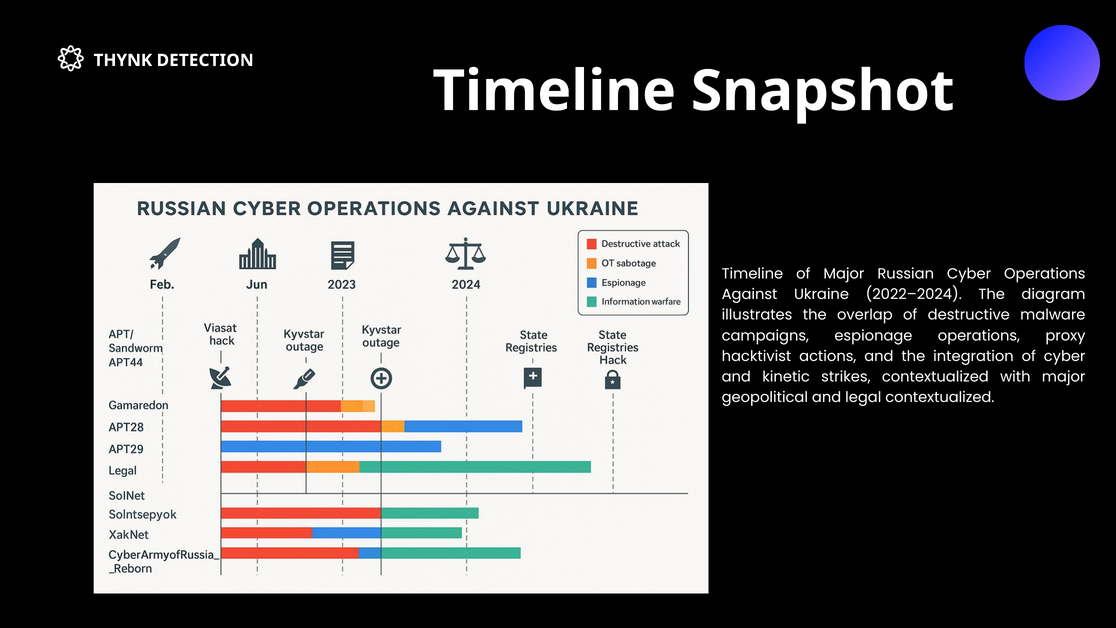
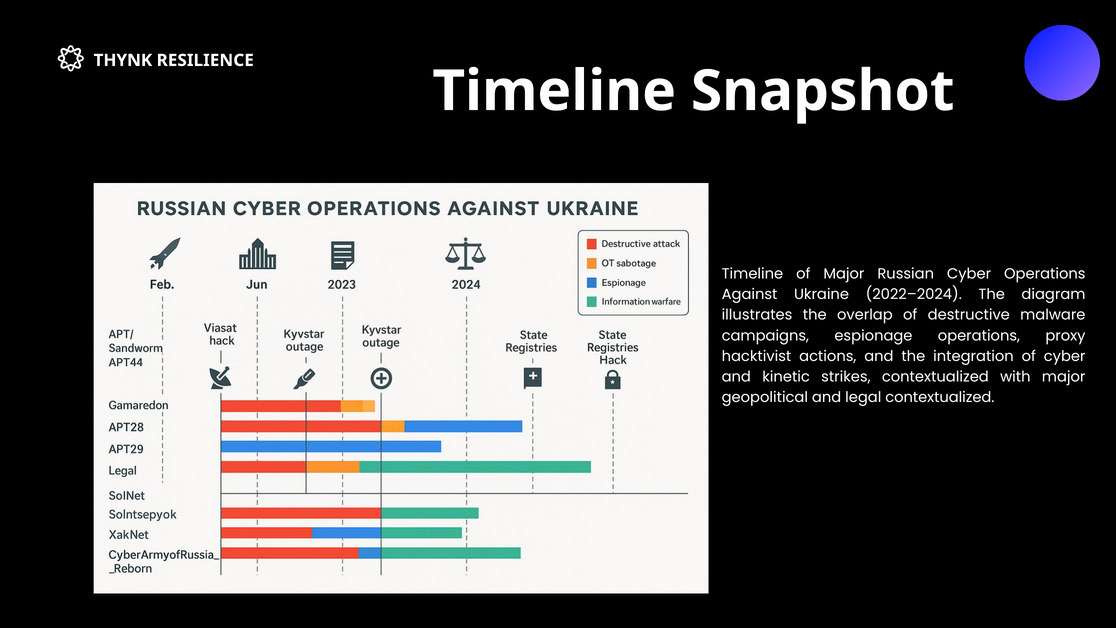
DETECTION: DETECTION -> RESILIENCE
